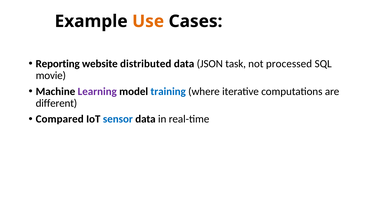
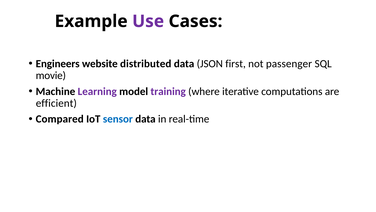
Use colour: orange -> purple
Reporting: Reporting -> Engineers
task: task -> first
processed: processed -> passenger
training colour: blue -> purple
different: different -> efficient
